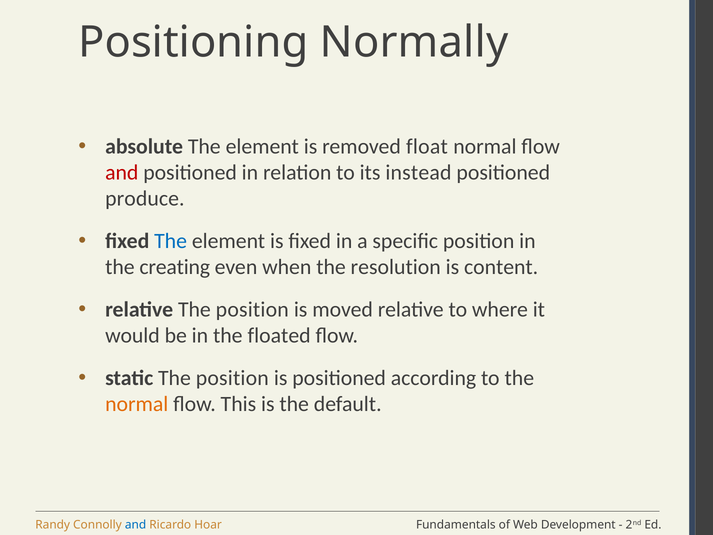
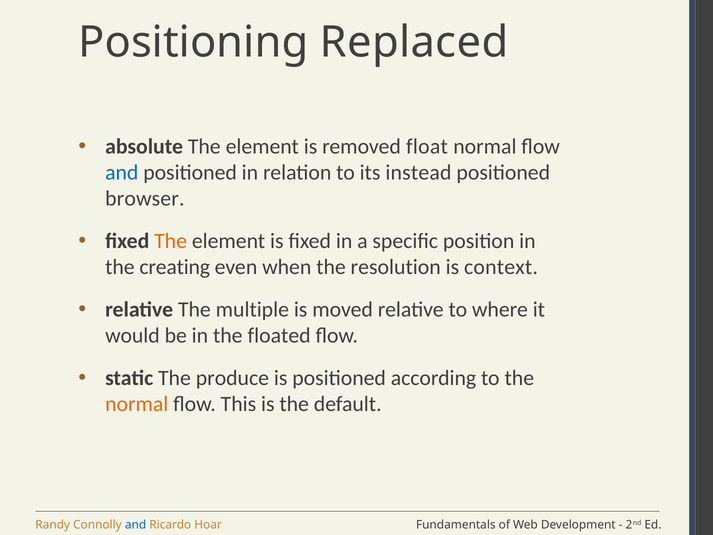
Normally: Normally -> Replaced
and at (122, 173) colour: red -> blue
produce: produce -> browser
The at (171, 241) colour: blue -> orange
content: content -> context
relative The position: position -> multiple
static The position: position -> produce
